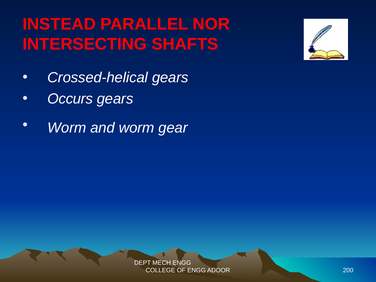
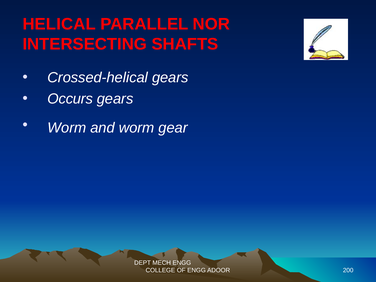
INSTEAD: INSTEAD -> HELICAL
